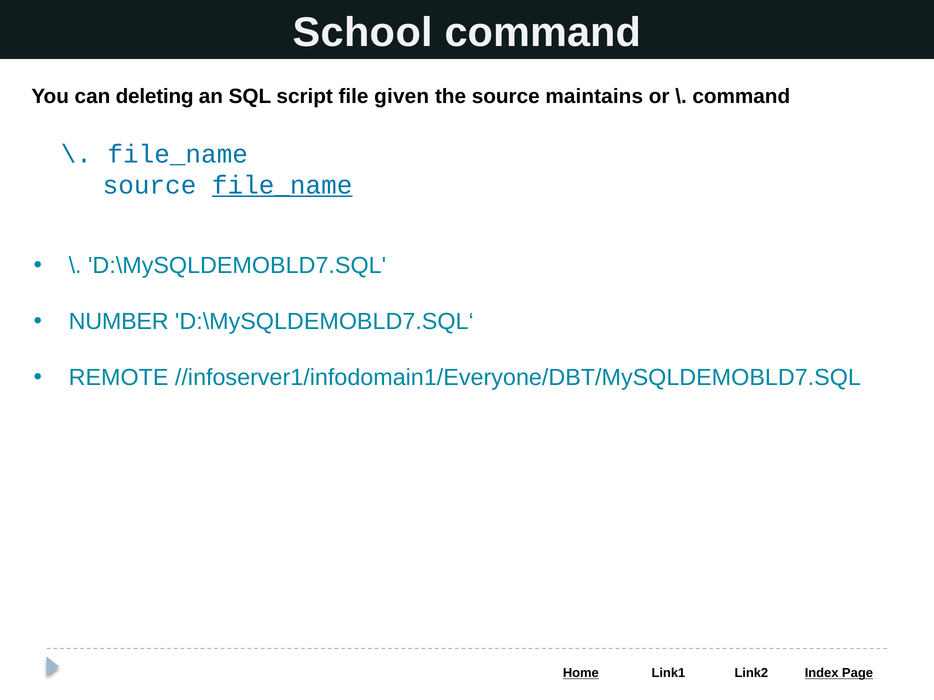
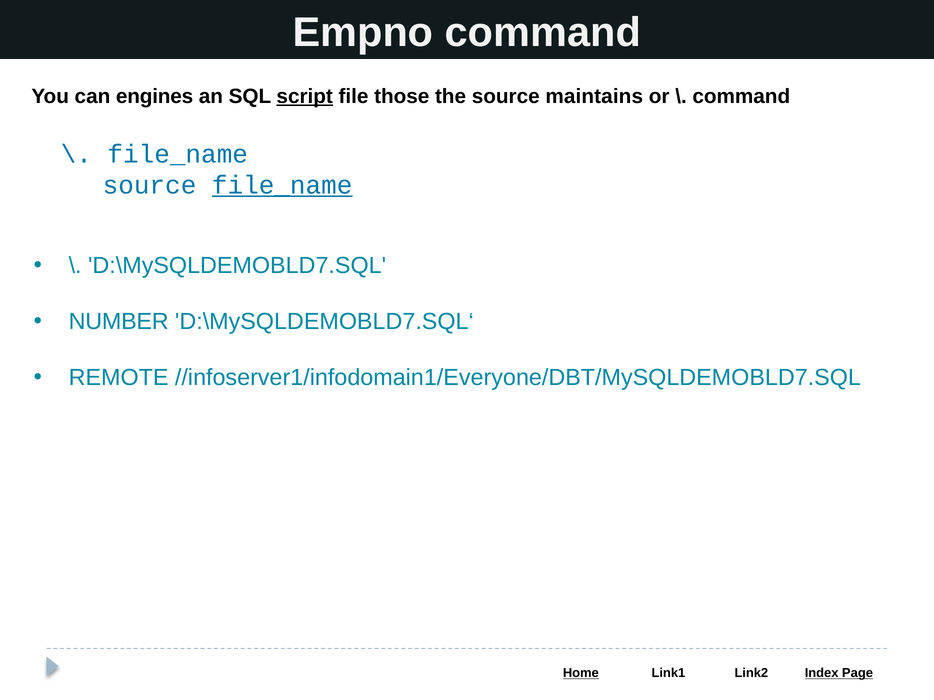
School: School -> Empno
deleting: deleting -> engines
script underline: none -> present
given: given -> those
